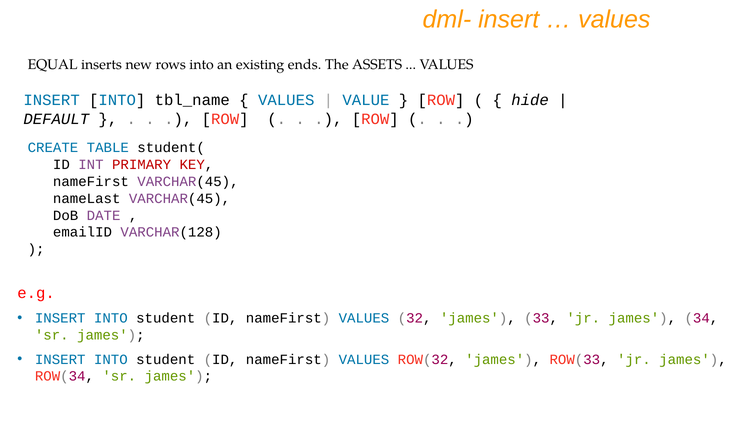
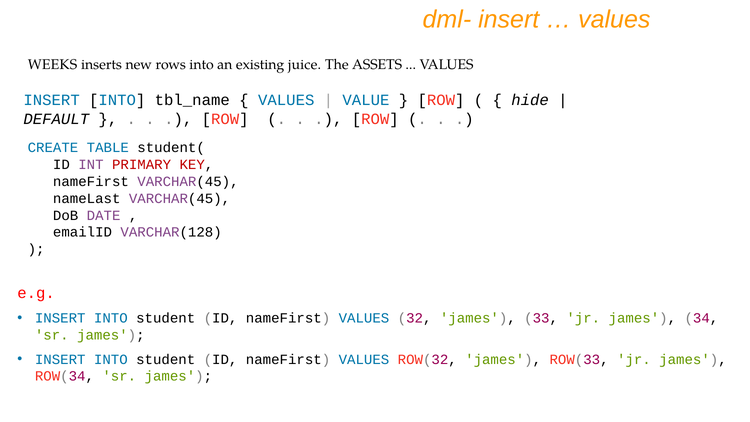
EQUAL: EQUAL -> WEEKS
ends: ends -> juice
